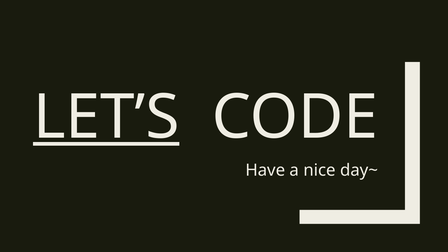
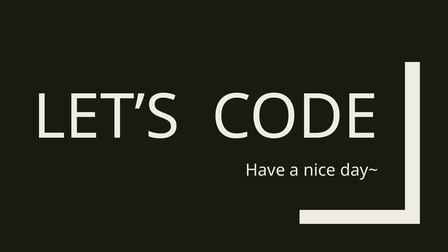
LET’S underline: present -> none
